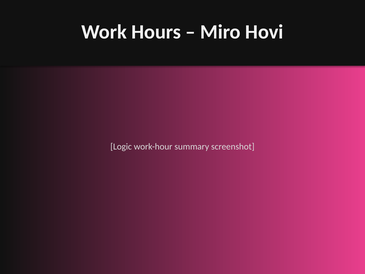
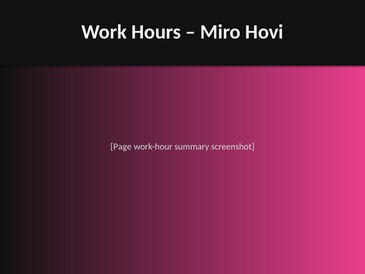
Logic: Logic -> Page
